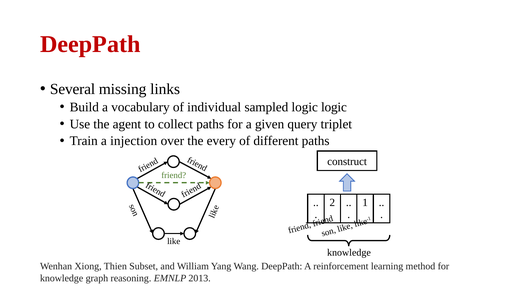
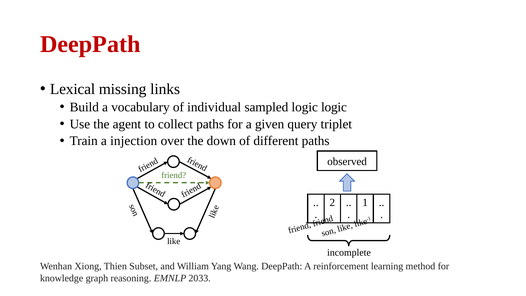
Several: Several -> Lexical
every: every -> down
construct: construct -> observed
knowledge at (349, 253): knowledge -> incomplete
2013: 2013 -> 2033
